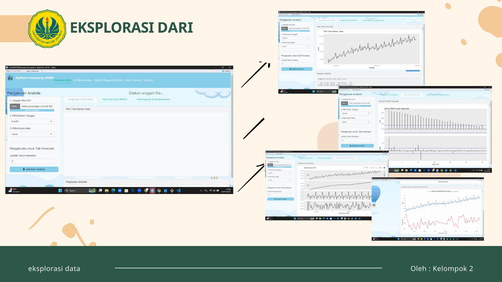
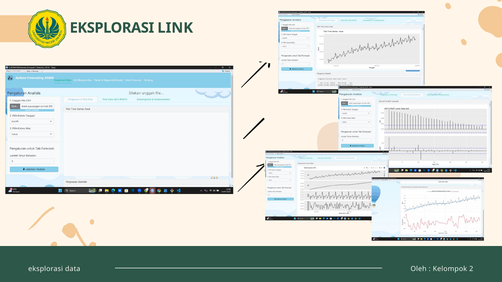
DARI: DARI -> LINK
